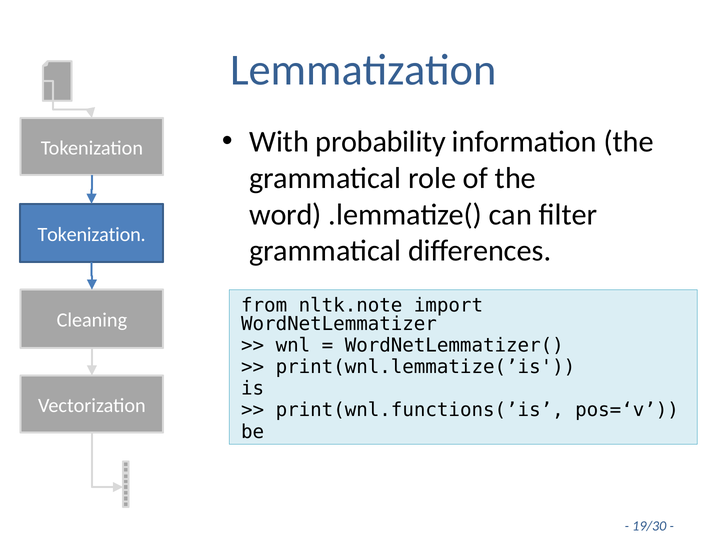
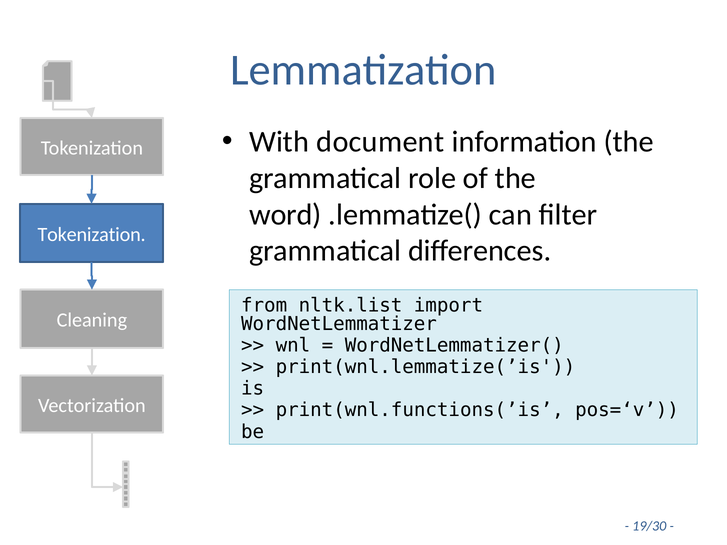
probability: probability -> document
nltk.note: nltk.note -> nltk.list
